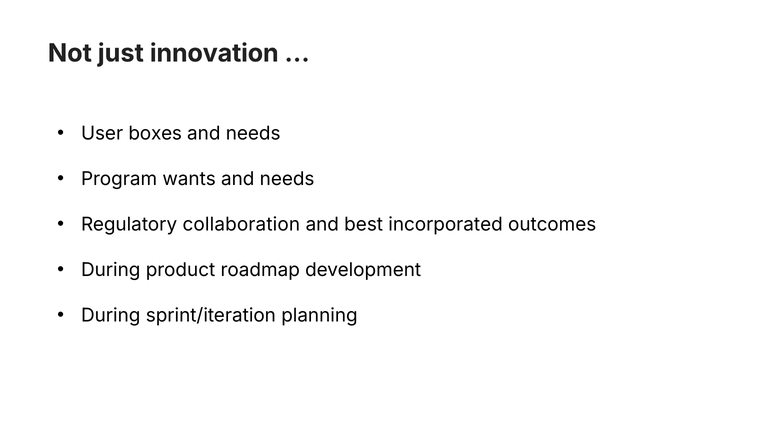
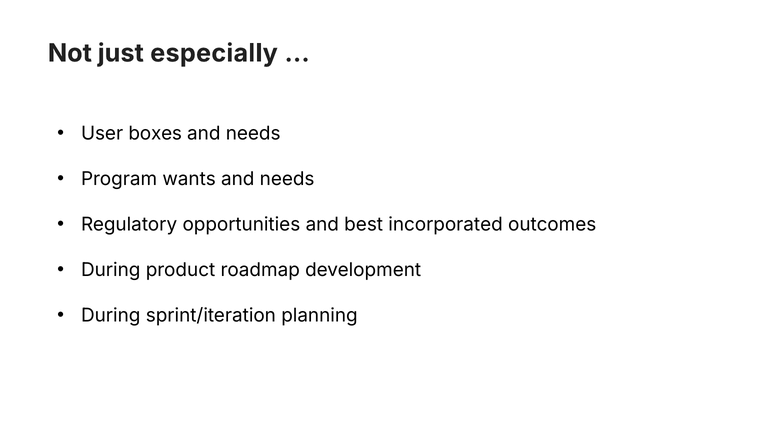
innovation: innovation -> especially
collaboration: collaboration -> opportunities
